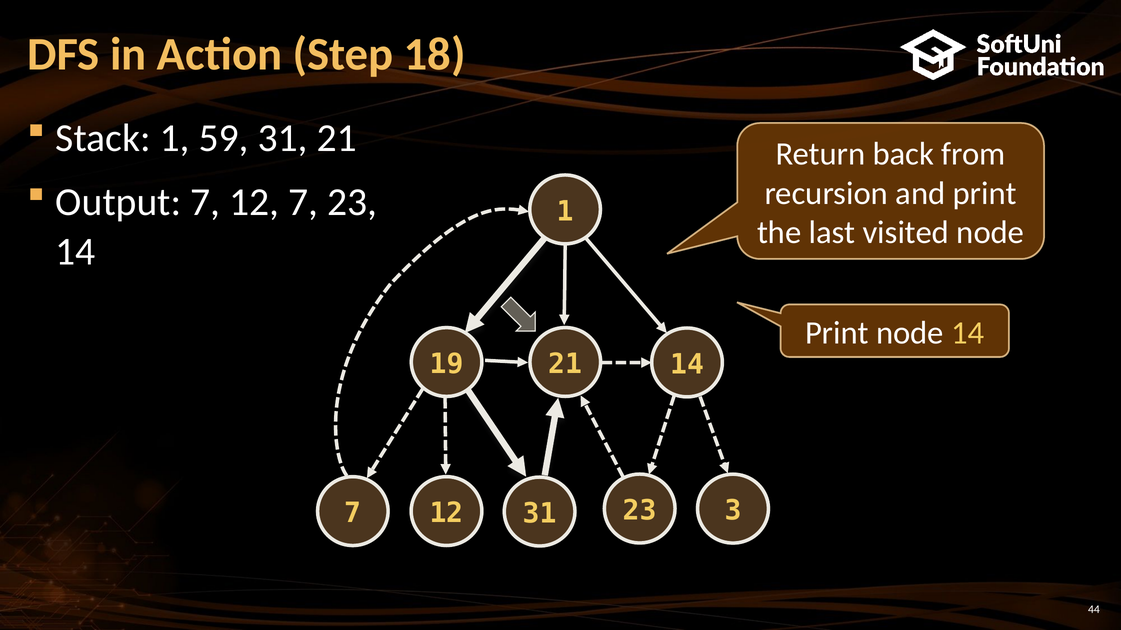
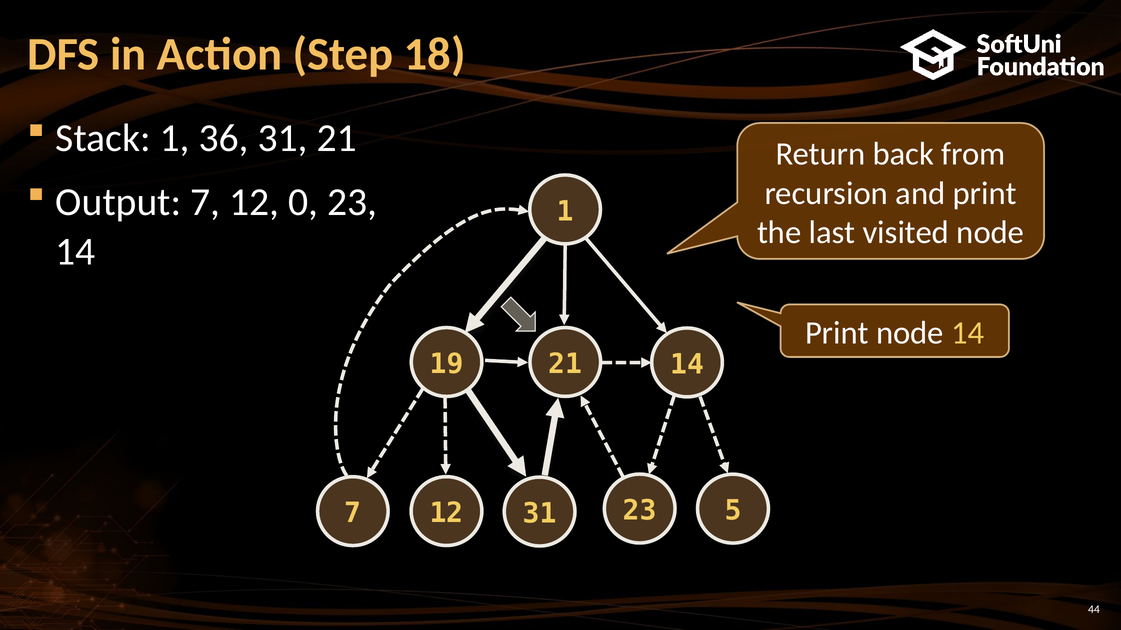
59: 59 -> 36
12 7: 7 -> 0
3: 3 -> 5
